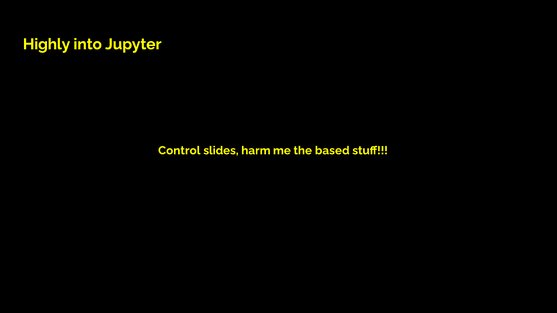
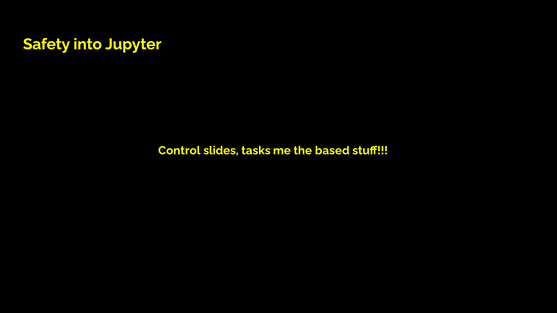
Highly: Highly -> Safety
harm: harm -> tasks
